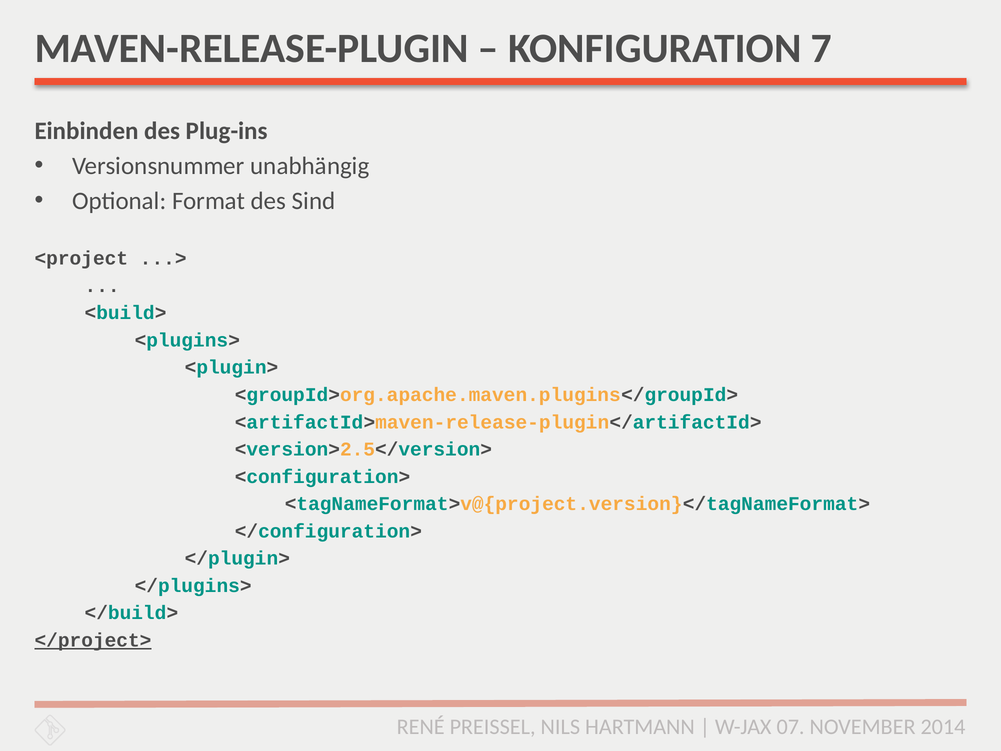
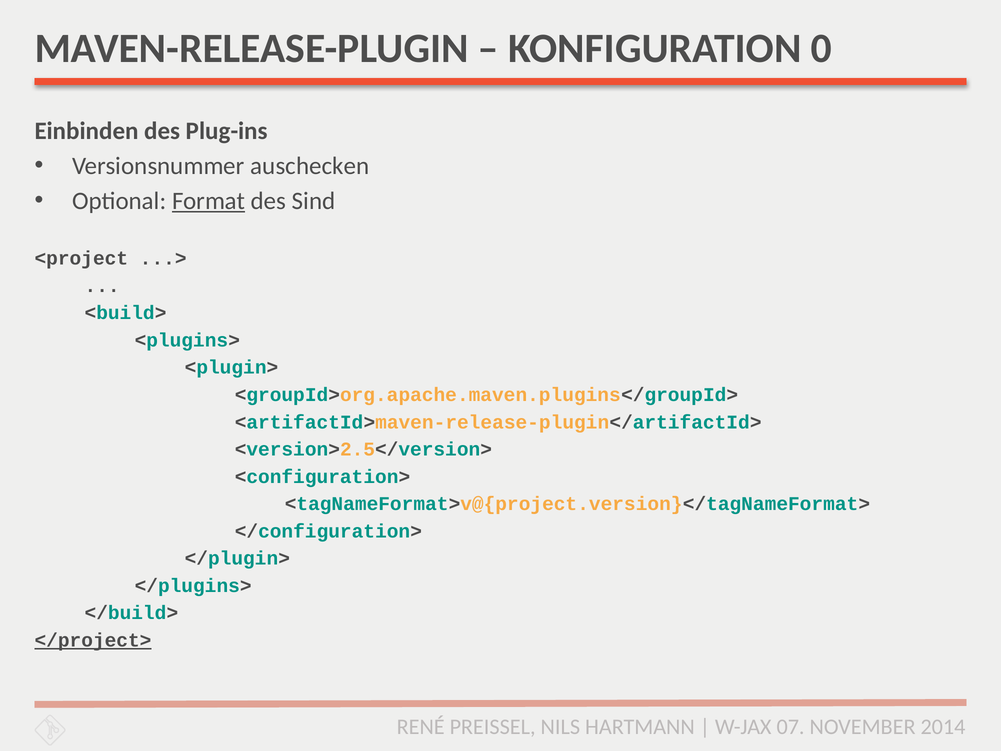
7: 7 -> 0
unabhängig: unabhängig -> auschecken
Format underline: none -> present
